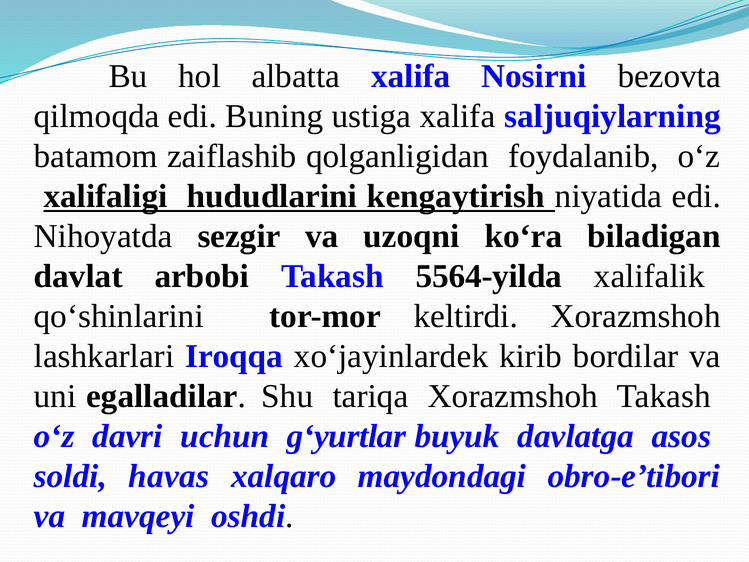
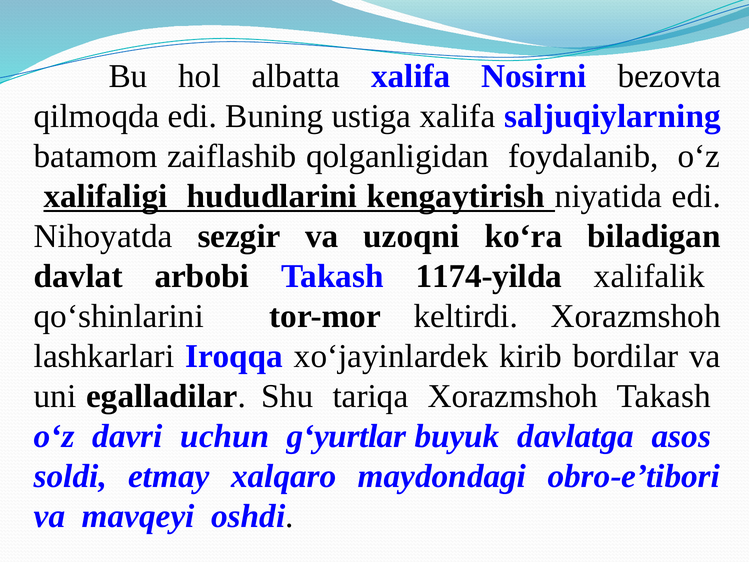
5564-yilda: 5564-yilda -> 1174-yilda
havas: havas -> etmay
